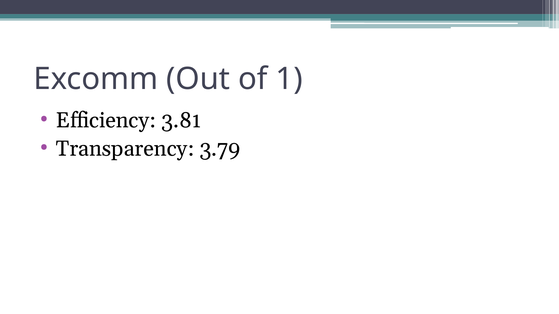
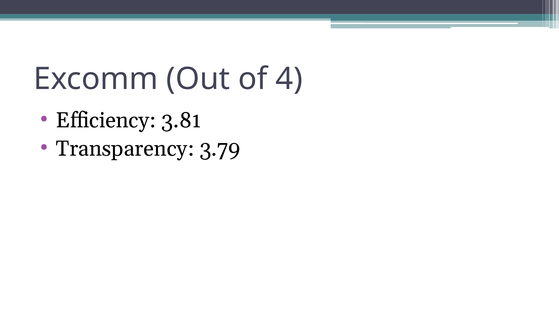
1: 1 -> 4
